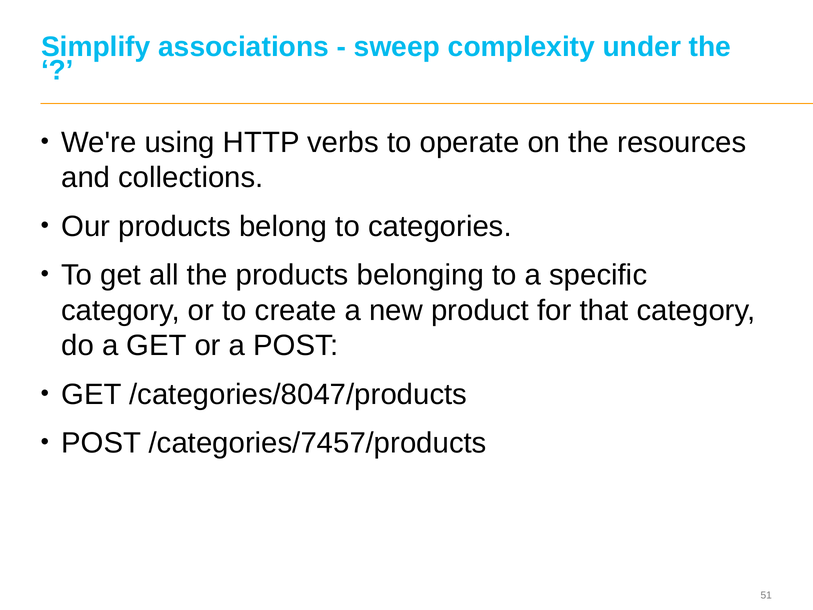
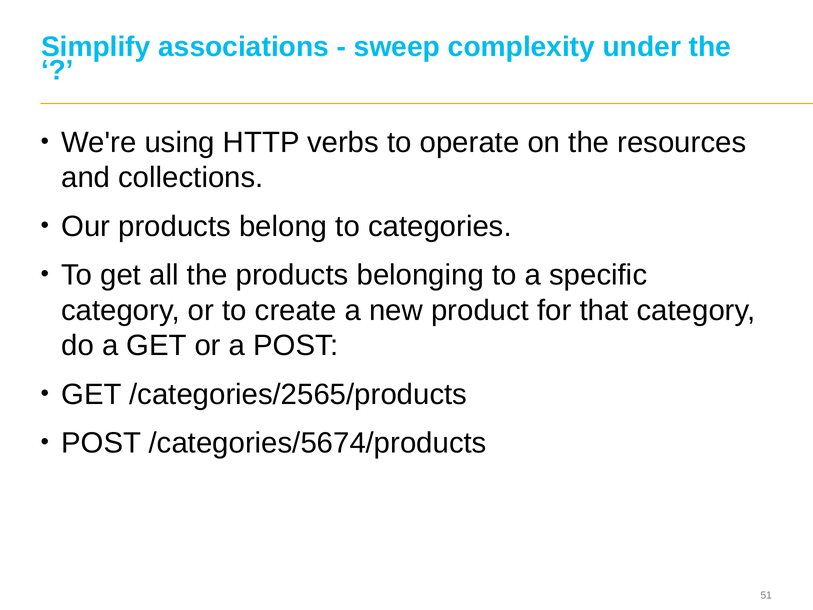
/categories/8047/products: /categories/8047/products -> /categories/2565/products
/categories/7457/products: /categories/7457/products -> /categories/5674/products
